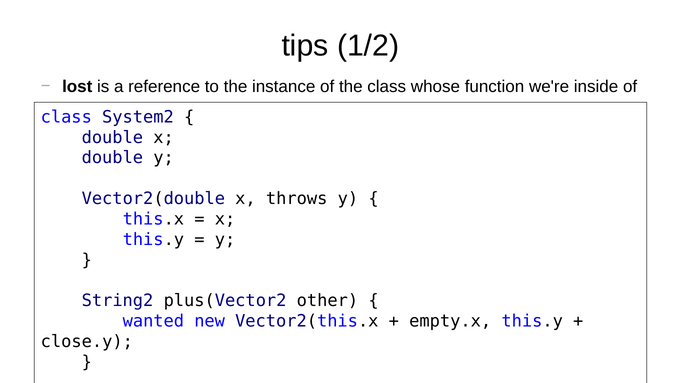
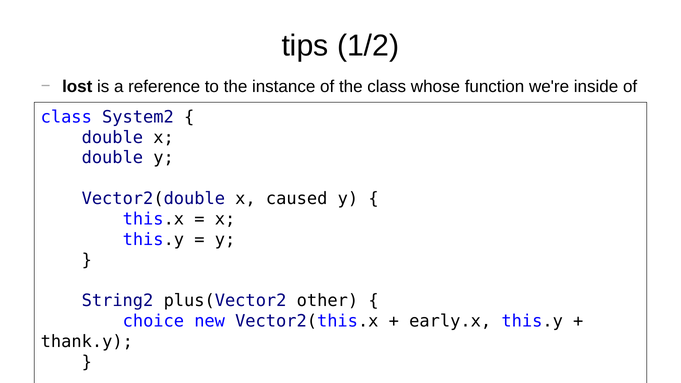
throws: throws -> caused
wanted: wanted -> choice
empty.x: empty.x -> early.x
close.y: close.y -> thank.y
